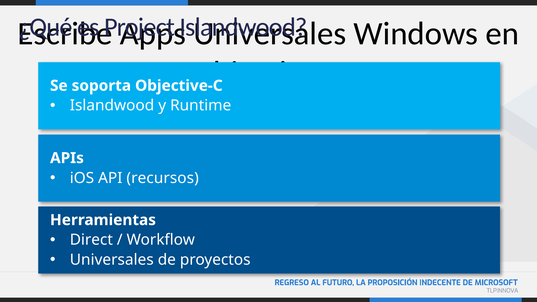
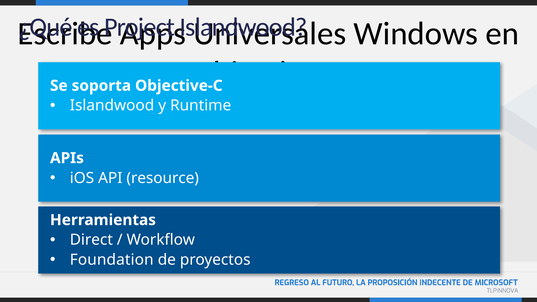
recursos: recursos -> resource
Universales at (112, 260): Universales -> Foundation
